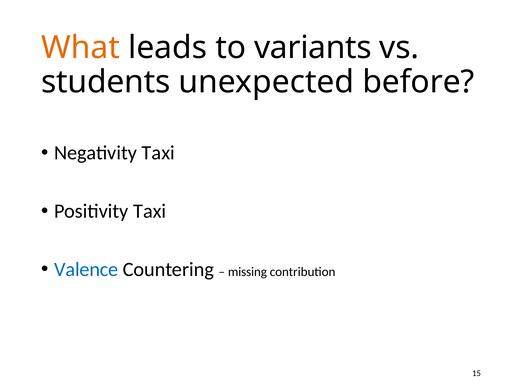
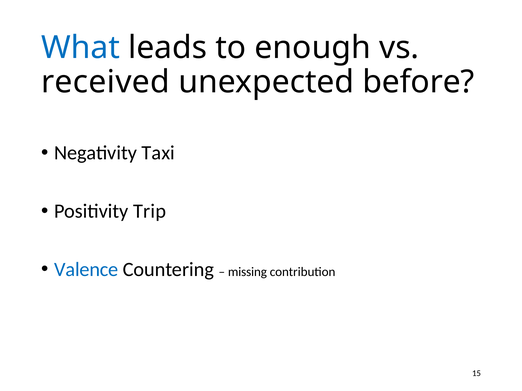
What colour: orange -> blue
variants: variants -> enough
students: students -> received
Positivity Taxi: Taxi -> Trip
